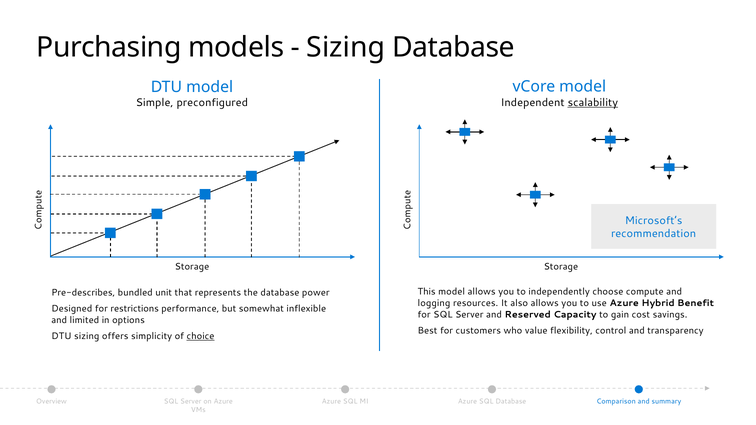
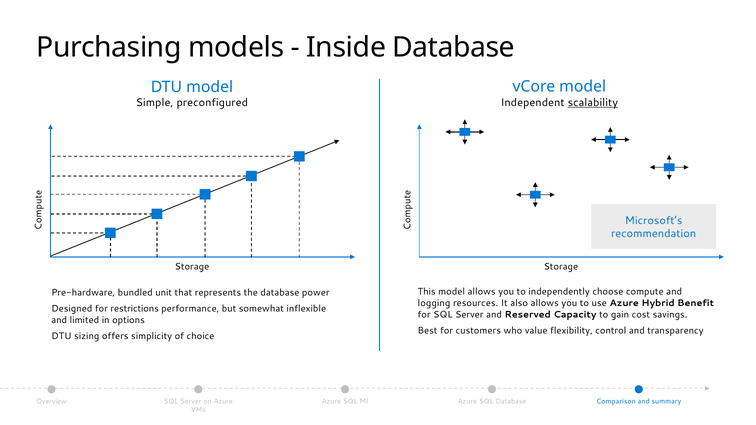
Sizing at (346, 47): Sizing -> Inside
Pre-describes: Pre-describes -> Pre-hardware
choice underline: present -> none
